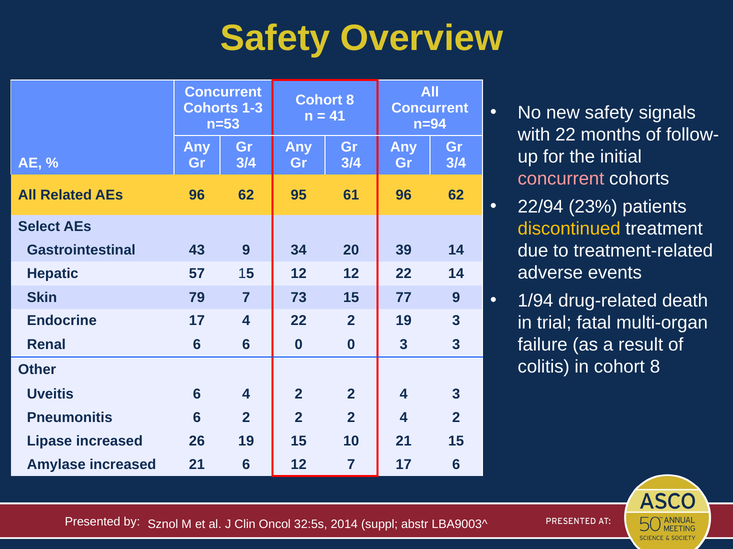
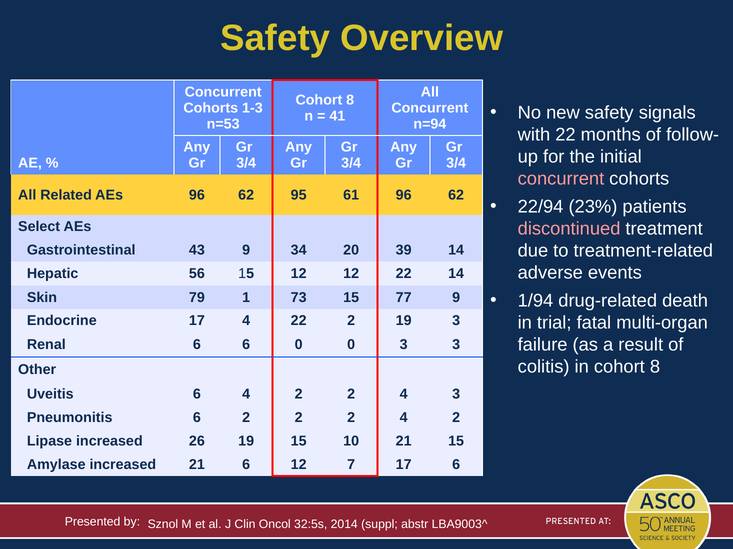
discontinued colour: yellow -> pink
57: 57 -> 56
79 7: 7 -> 1
